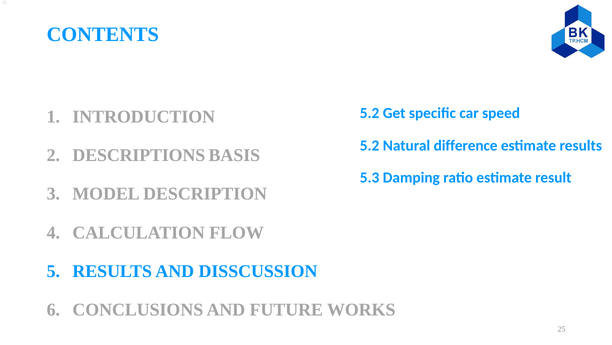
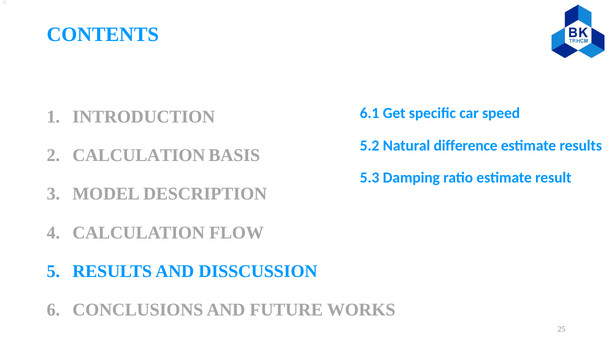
5.2 at (370, 113): 5.2 -> 6.1
DESCRIPTIONS at (139, 155): DESCRIPTIONS -> CALCULATION
